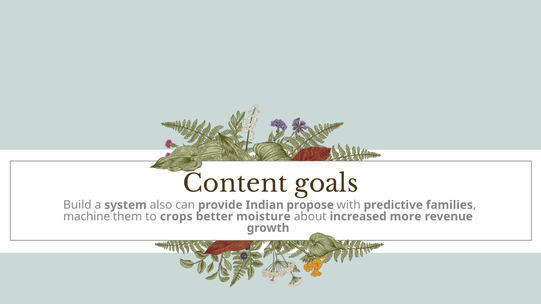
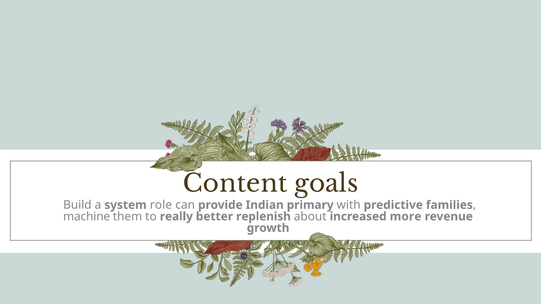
also: also -> role
propose: propose -> primary
crops: crops -> really
moisture: moisture -> replenish
